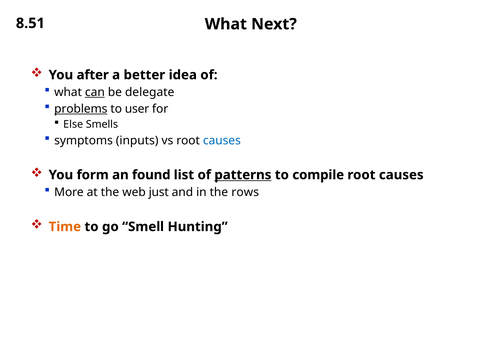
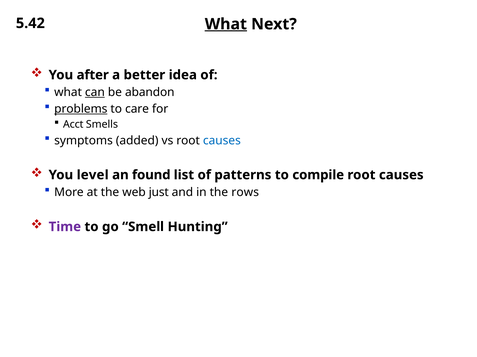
8.51: 8.51 -> 5.42
What at (226, 24) underline: none -> present
delegate: delegate -> abandon
user: user -> care
Else: Else -> Acct
inputs: inputs -> added
form: form -> level
patterns underline: present -> none
Time colour: orange -> purple
